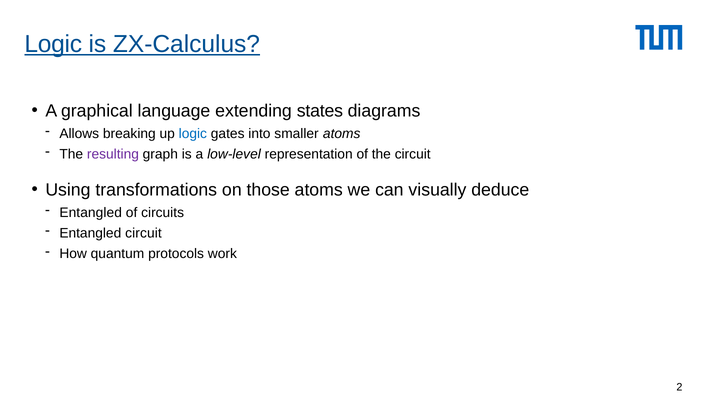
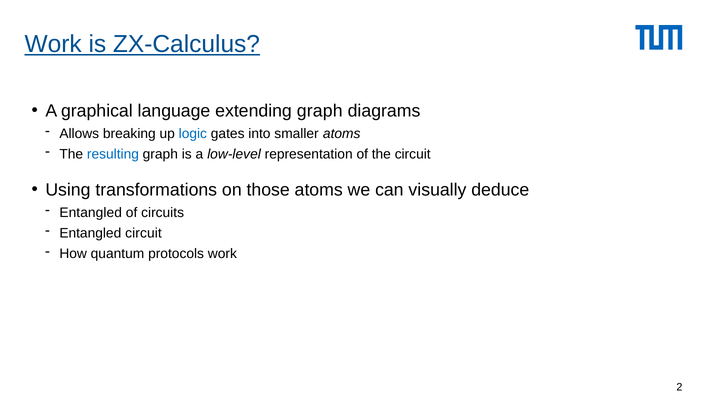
Logic at (53, 44): Logic -> Work
extending states: states -> graph
resulting colour: purple -> blue
